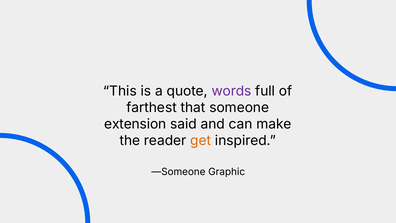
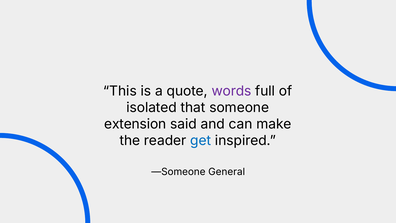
farthest: farthest -> isolated
get colour: orange -> blue
Graphic: Graphic -> General
